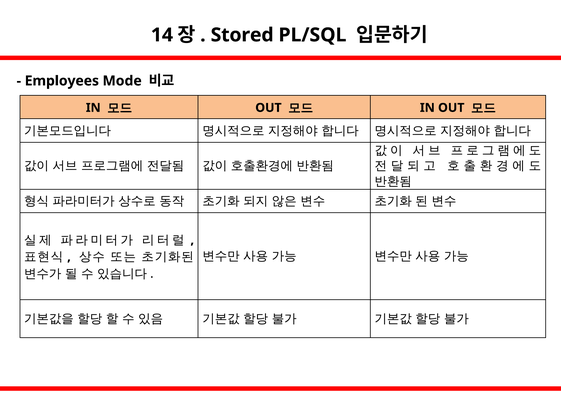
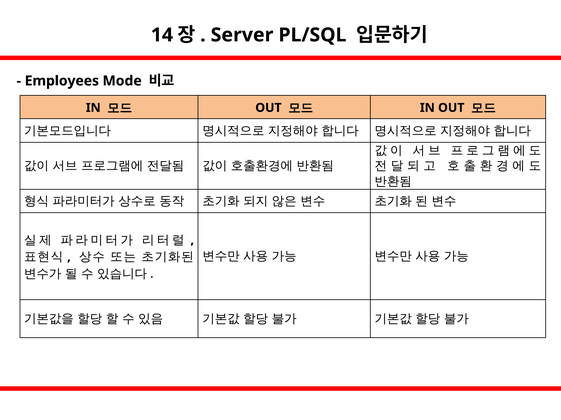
Stored: Stored -> Server
